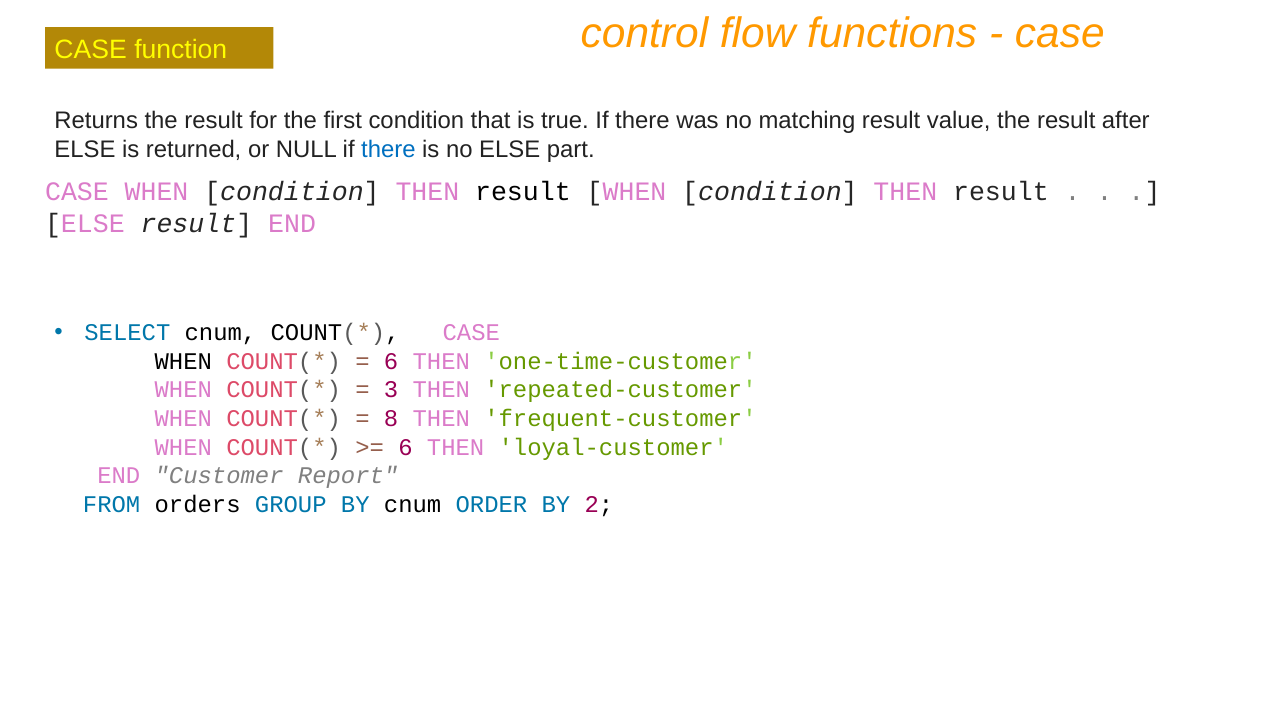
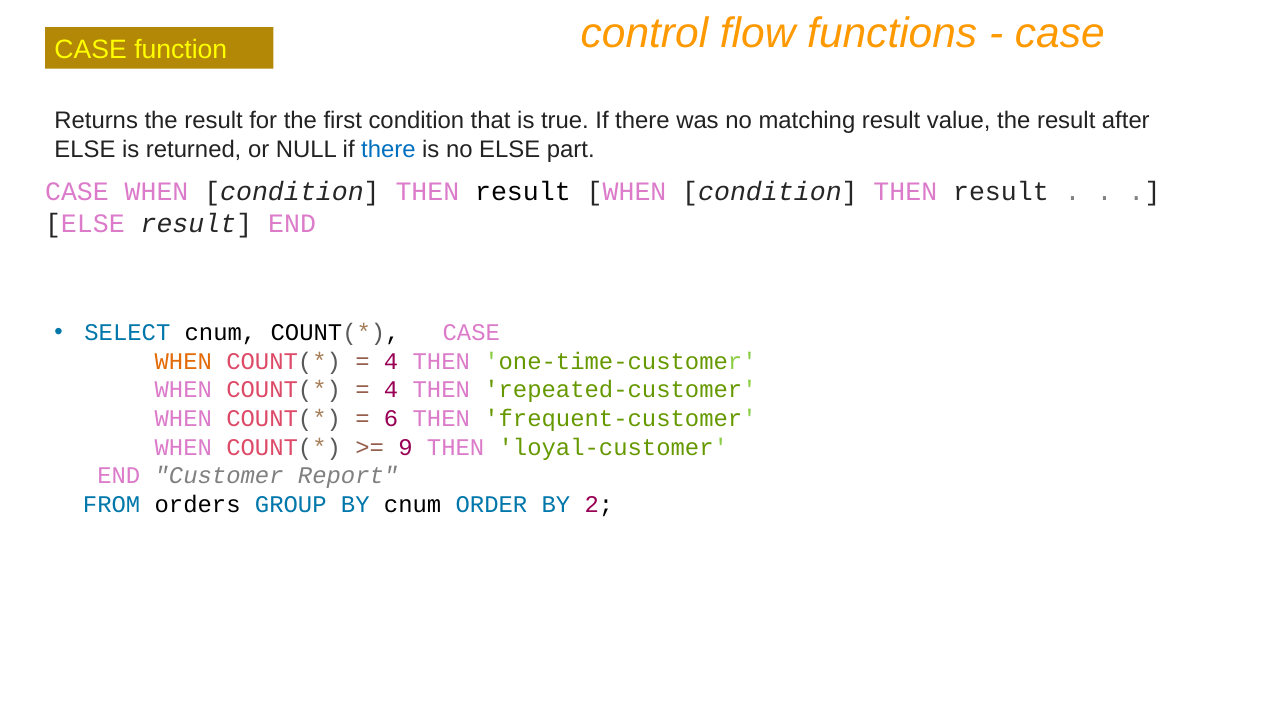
WHEN at (183, 361) colour: black -> orange
6 at (391, 361): 6 -> 4
3 at (391, 390): 3 -> 4
8: 8 -> 6
6 at (405, 447): 6 -> 9
